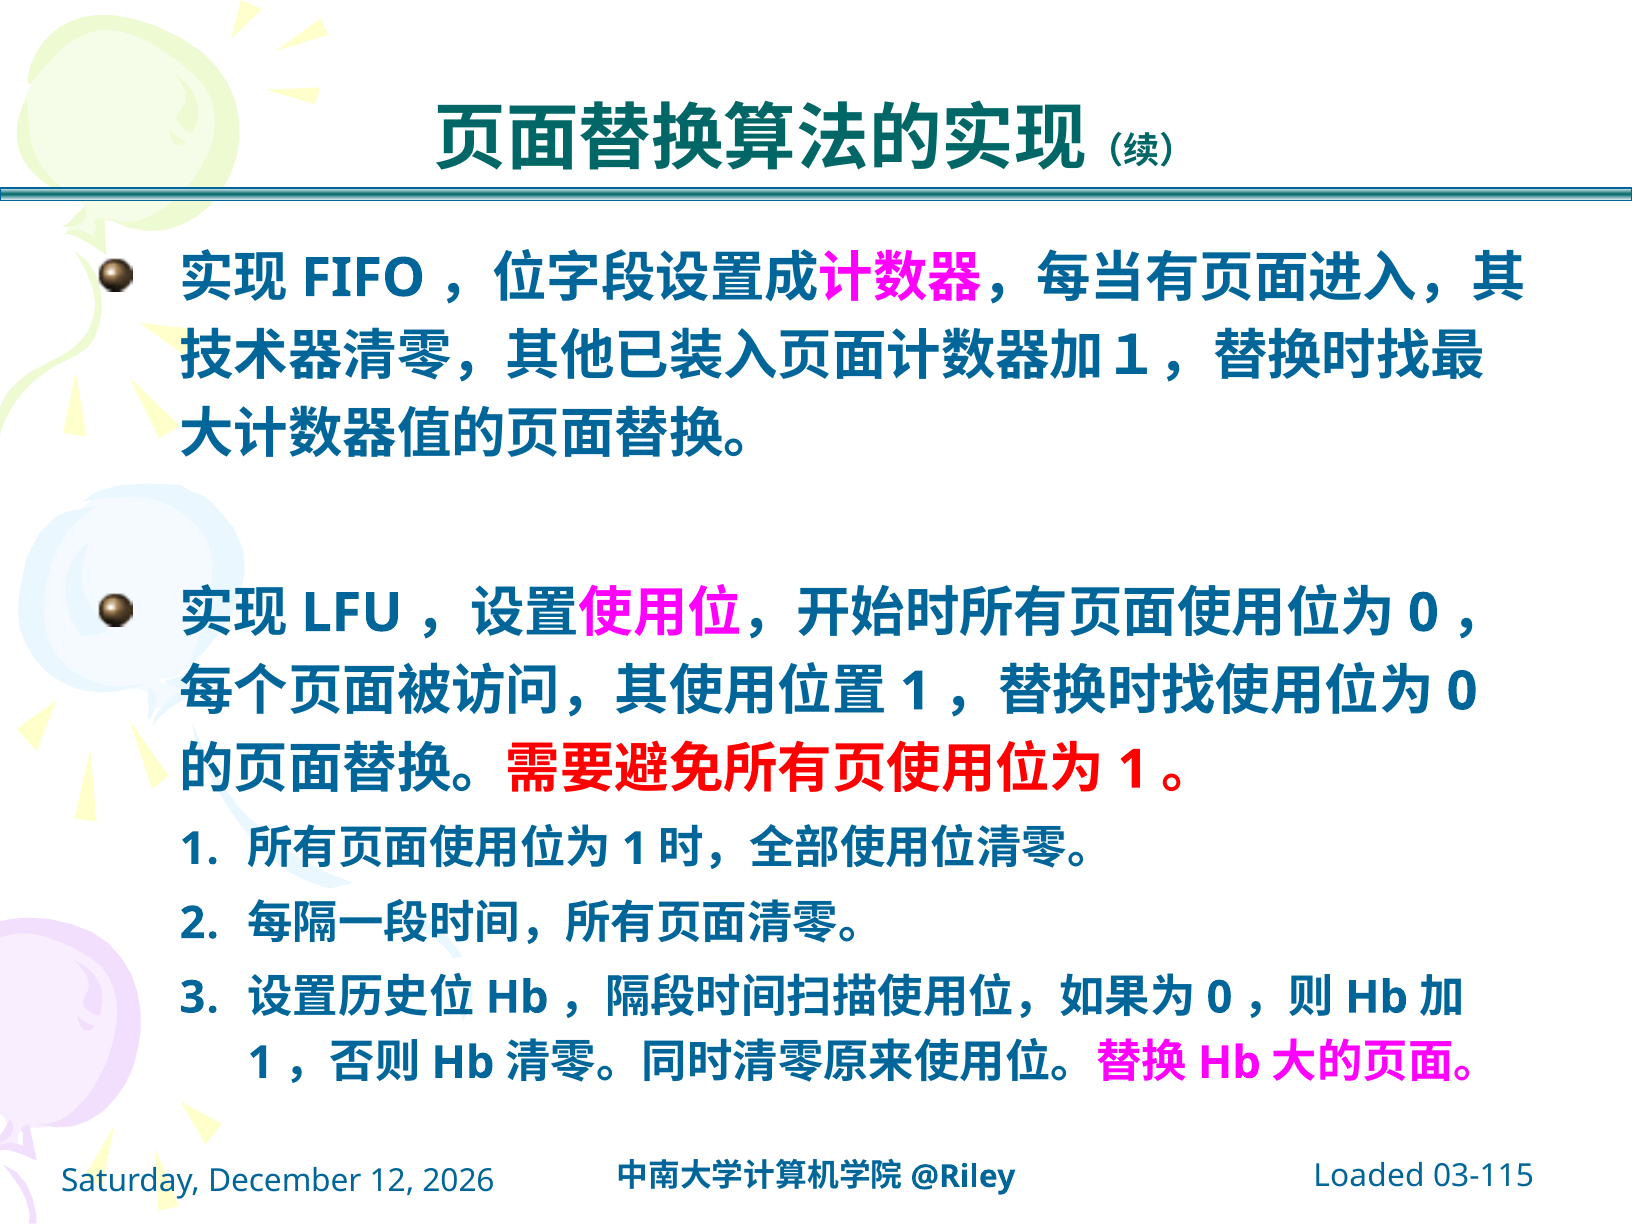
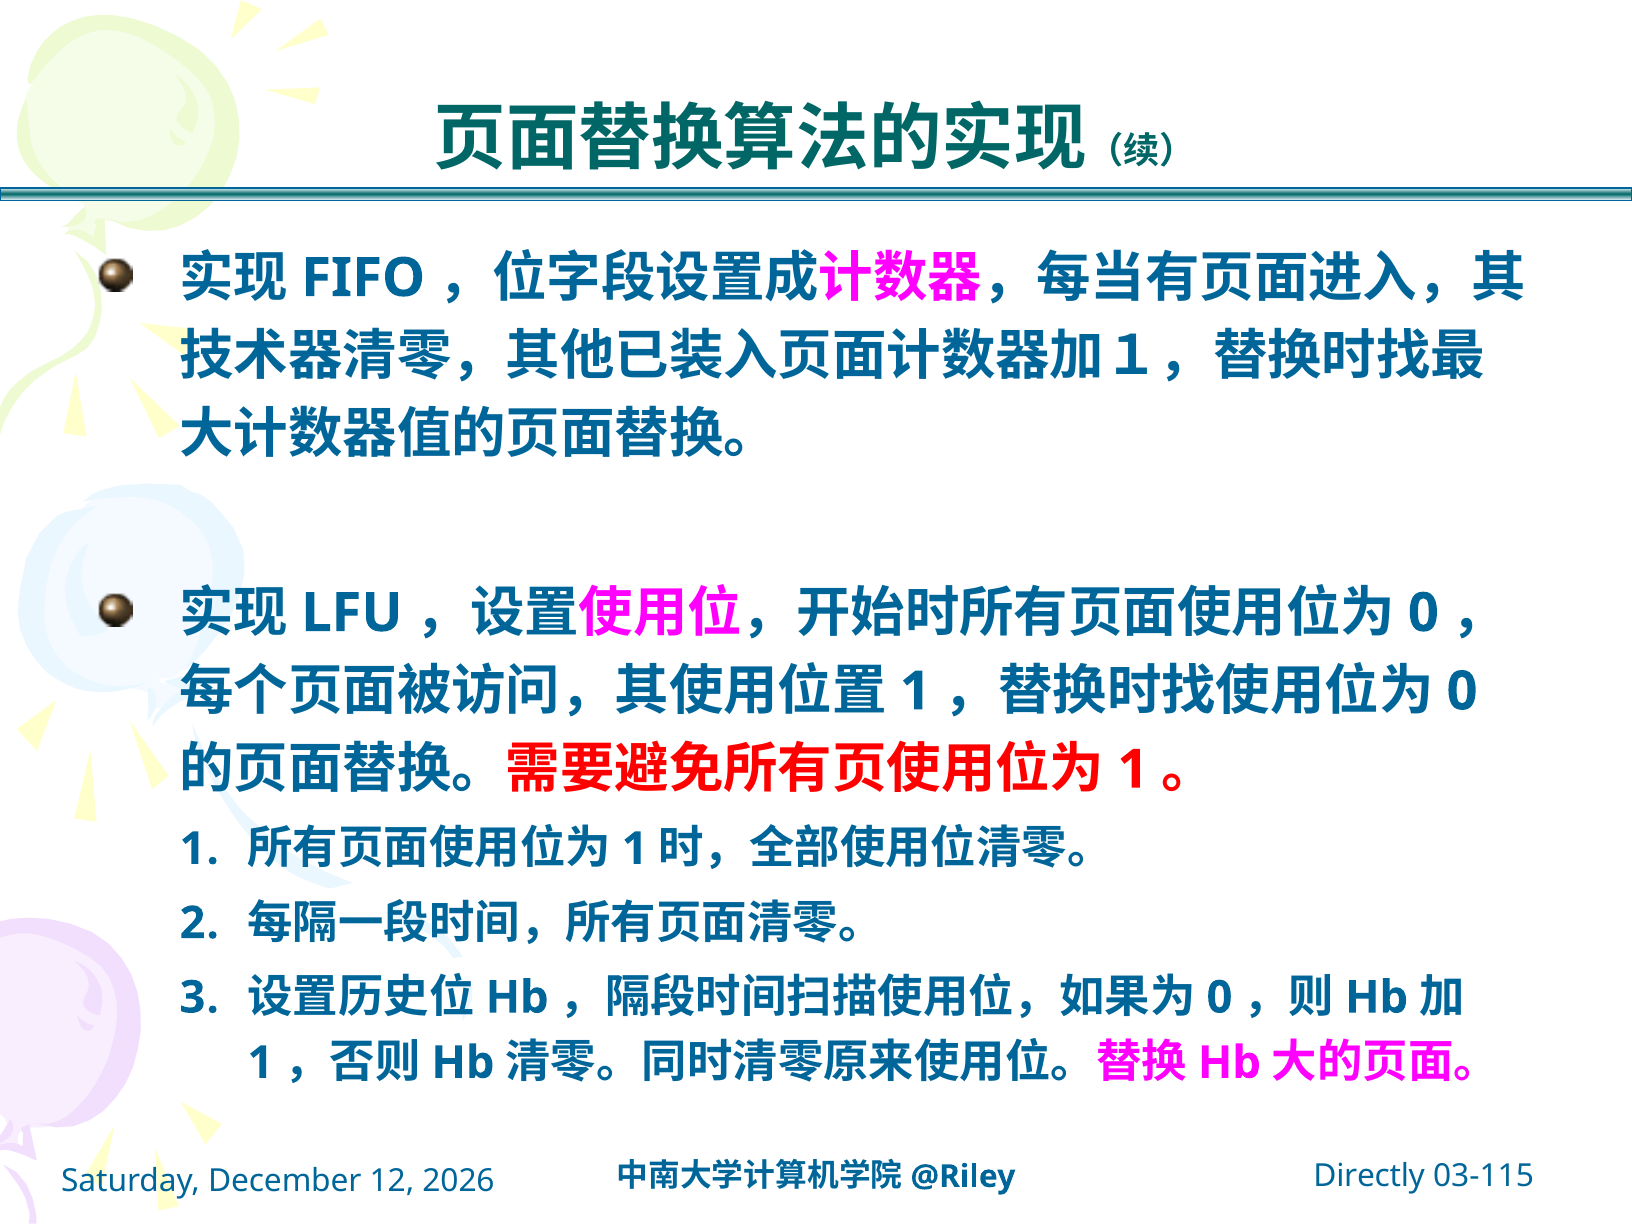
Loaded: Loaded -> Directly
